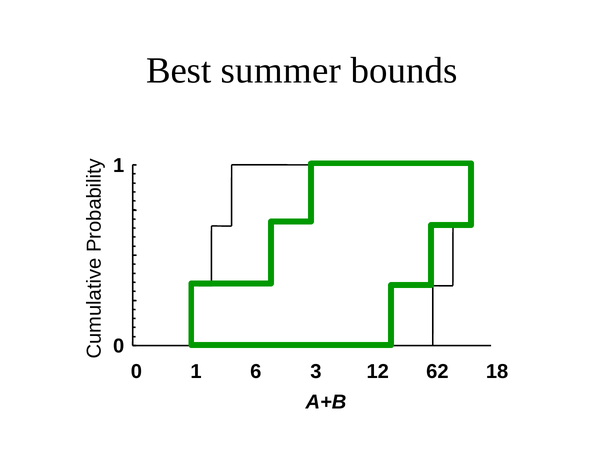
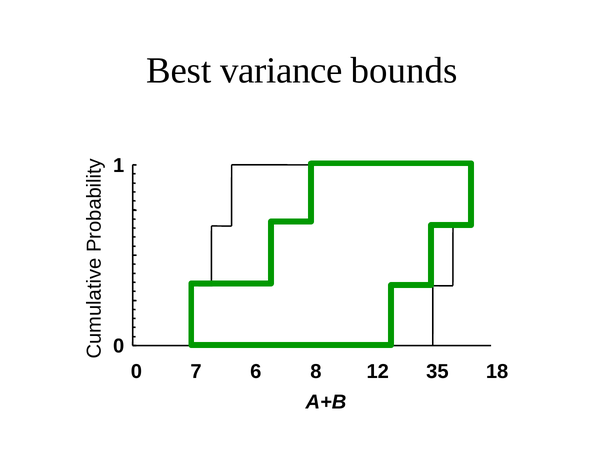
summer: summer -> variance
1 at (196, 372): 1 -> 7
3: 3 -> 8
62: 62 -> 35
